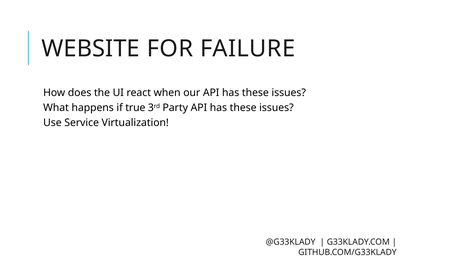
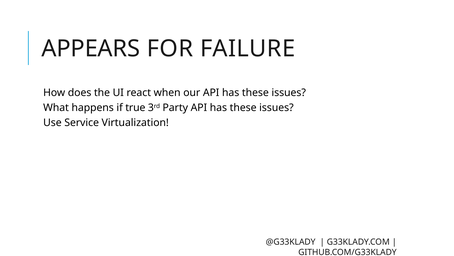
WEBSITE: WEBSITE -> APPEARS
